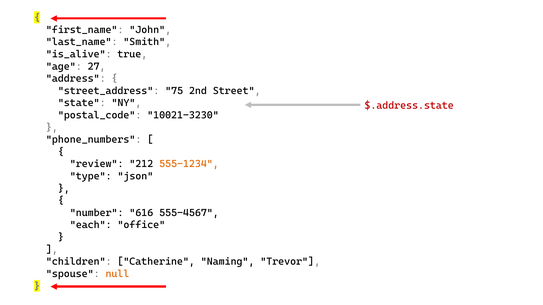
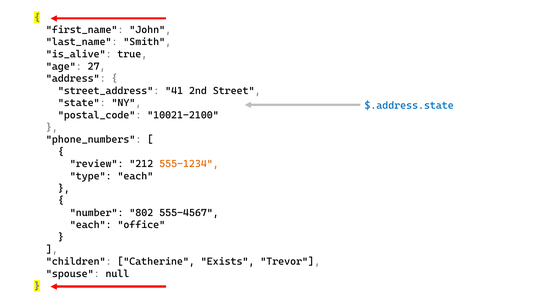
75: 75 -> 41
$.address.state colour: red -> blue
10021-3230: 10021-3230 -> 10021-2100
type json: json -> each
616: 616 -> 802
Naming: Naming -> Exists
null colour: orange -> black
